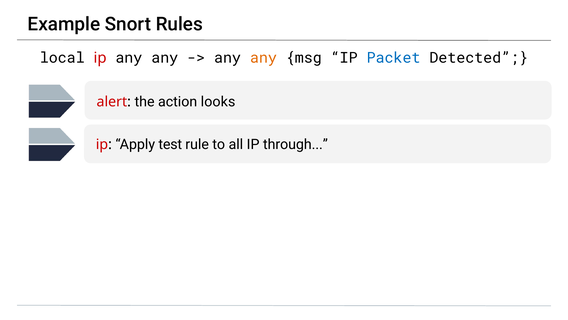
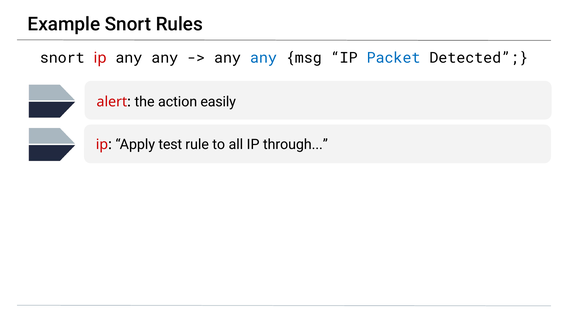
local at (62, 58): local -> snort
any at (263, 58) colour: orange -> blue
looks: looks -> easily
